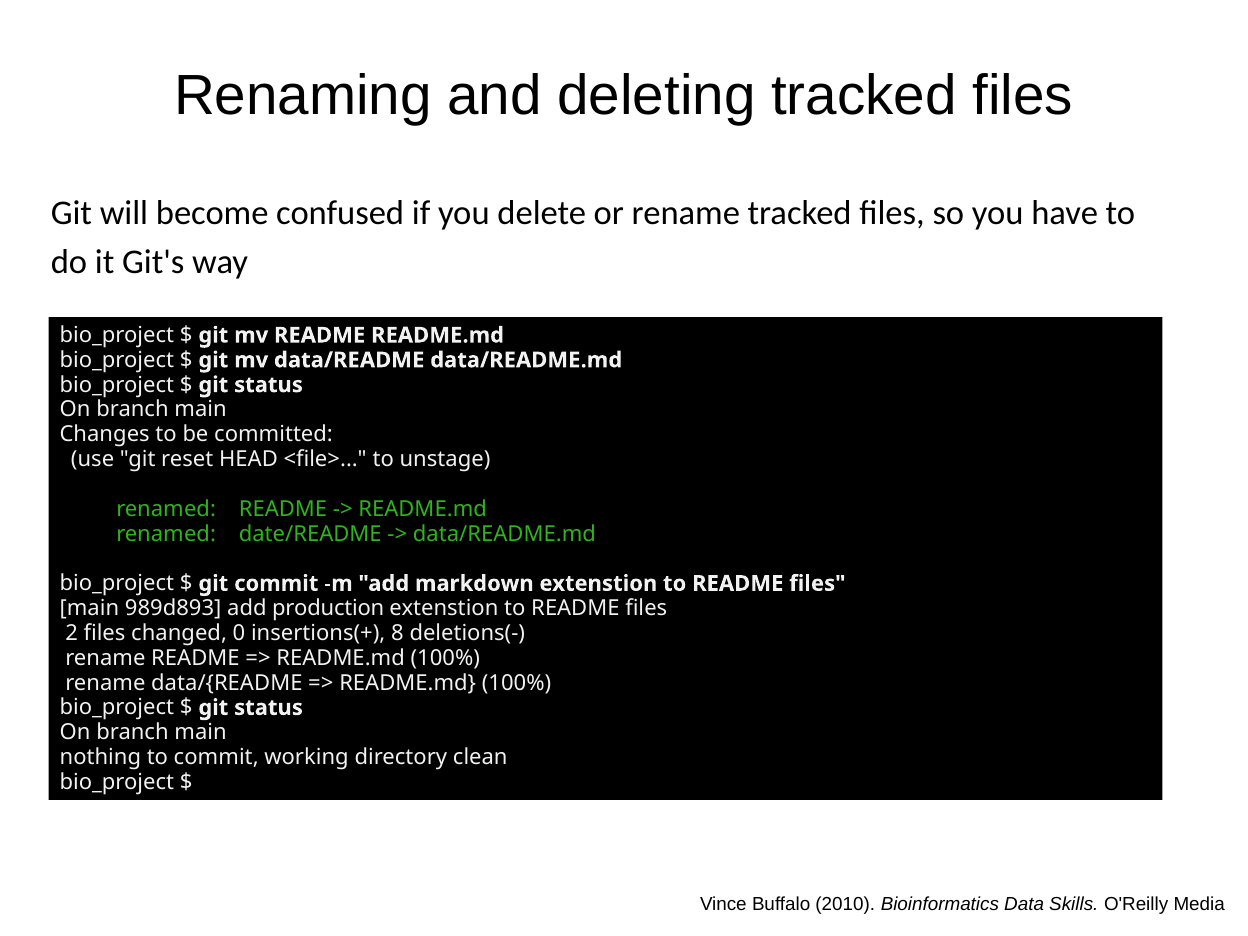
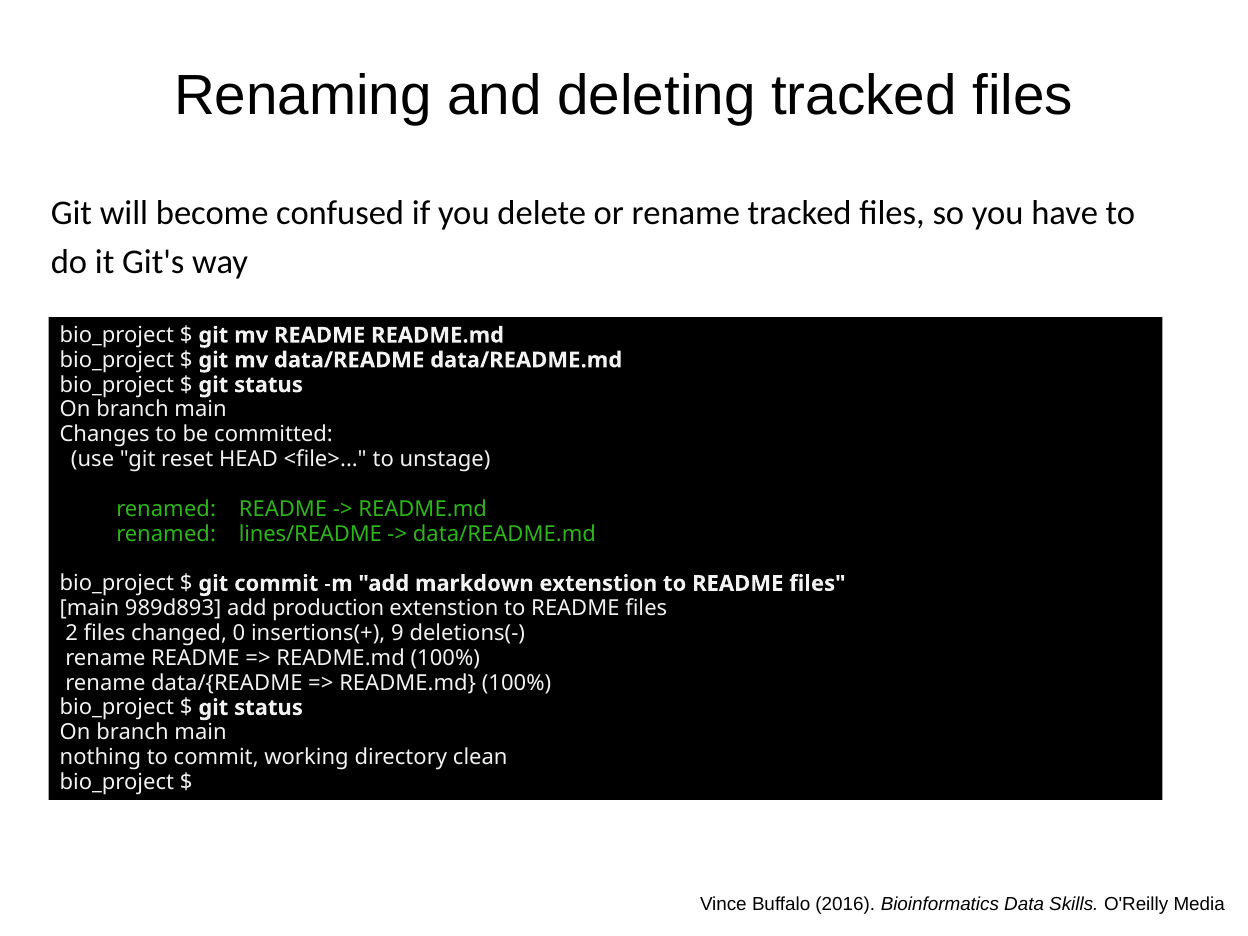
date/README: date/README -> lines/README
8: 8 -> 9
2010: 2010 -> 2016
